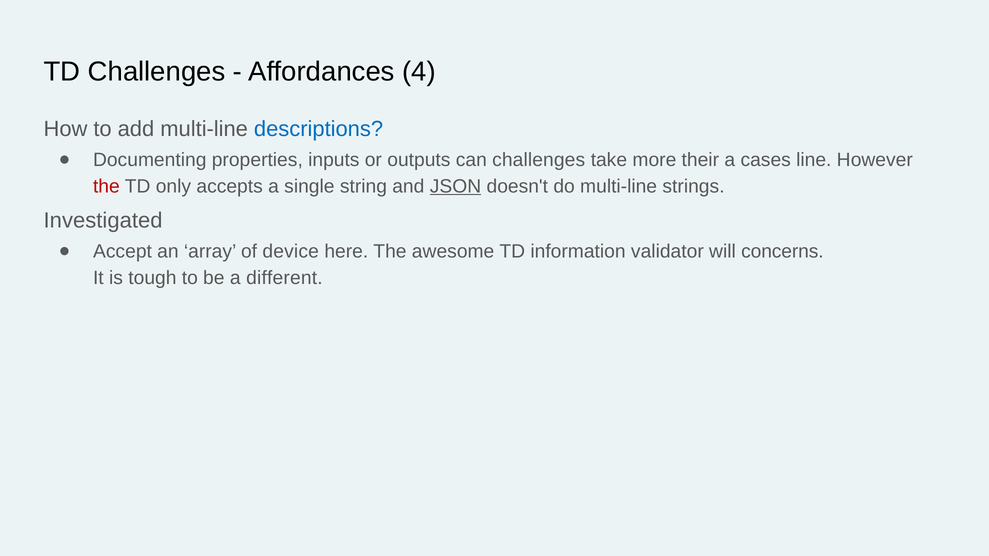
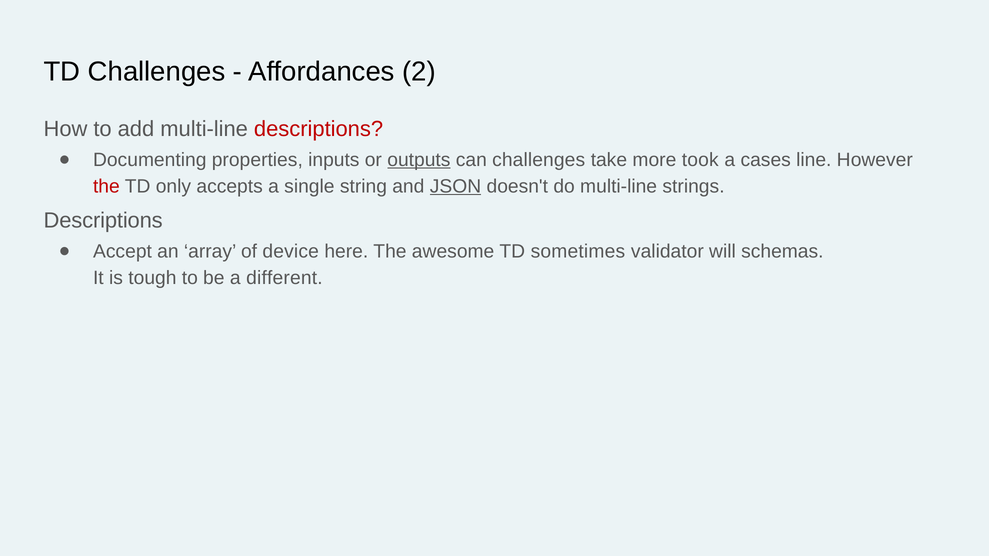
4: 4 -> 2
descriptions at (319, 129) colour: blue -> red
outputs underline: none -> present
their: their -> took
Investigated at (103, 221): Investigated -> Descriptions
information: information -> sometimes
concerns: concerns -> schemas
